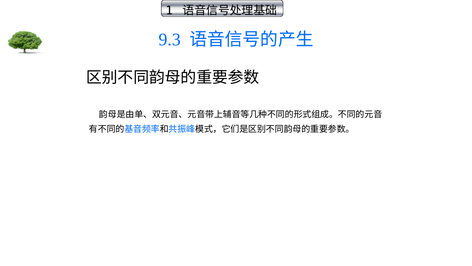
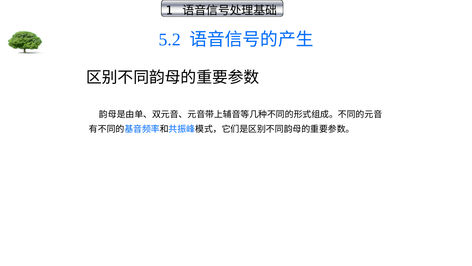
9.3: 9.3 -> 5.2
